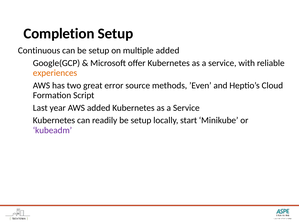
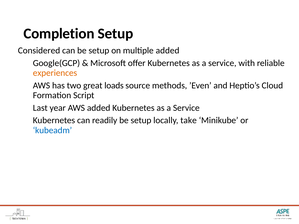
Continuous: Continuous -> Considered
error: error -> loads
start: start -> take
kubeadm colour: purple -> blue
